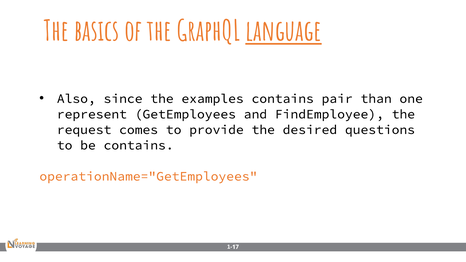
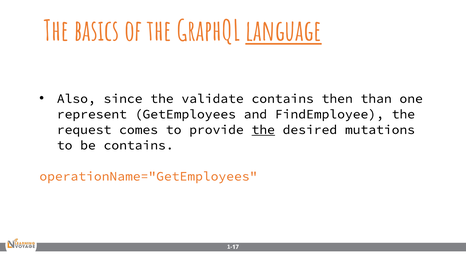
examples: examples -> validate
pair: pair -> then
the at (263, 130) underline: none -> present
questions: questions -> mutations
